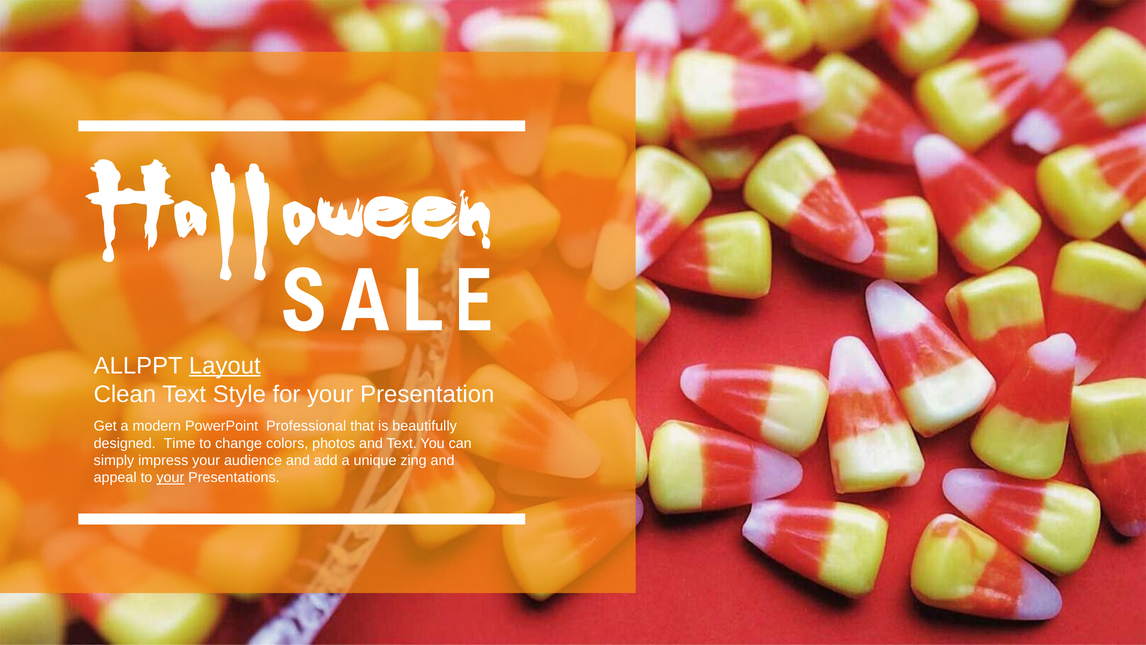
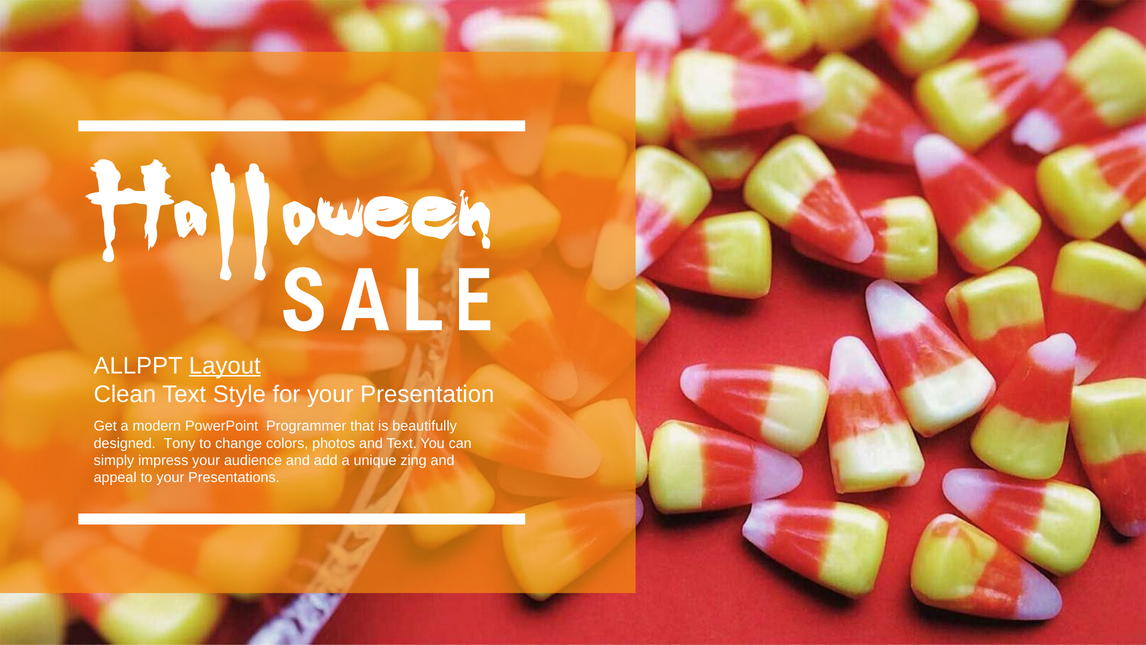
Professional: Professional -> Programmer
Time: Time -> Tony
your at (170, 477) underline: present -> none
